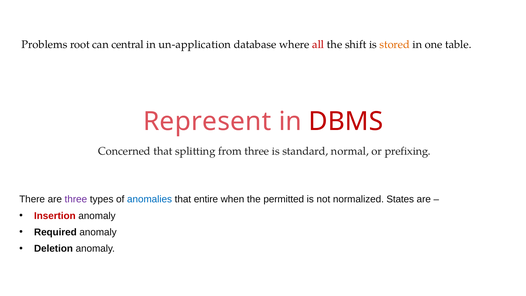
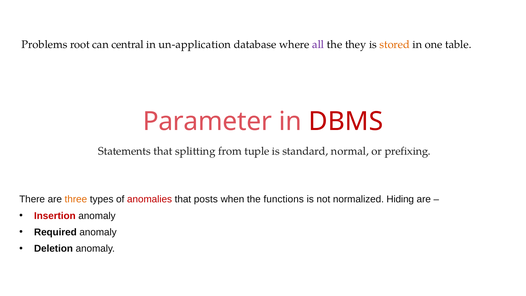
all colour: red -> purple
shift: shift -> they
Represent: Represent -> Parameter
Concerned: Concerned -> Statements
from three: three -> tuple
three at (76, 199) colour: purple -> orange
anomalies colour: blue -> red
entire: entire -> posts
permitted: permitted -> functions
States: States -> Hiding
